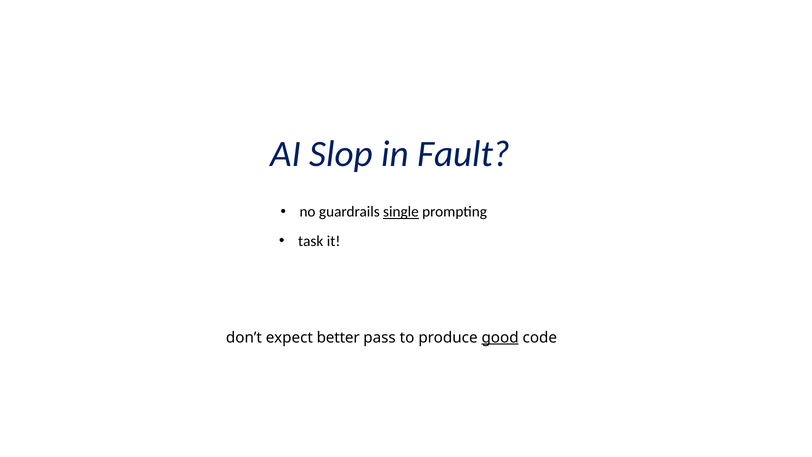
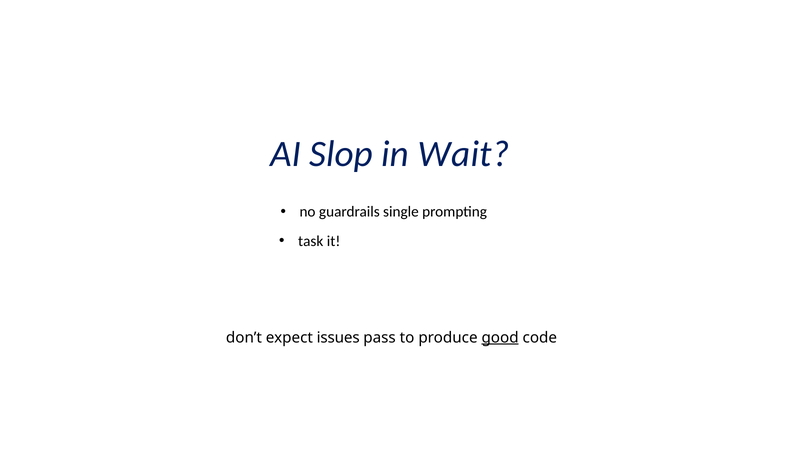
Fault: Fault -> Wait
single underline: present -> none
better: better -> issues
